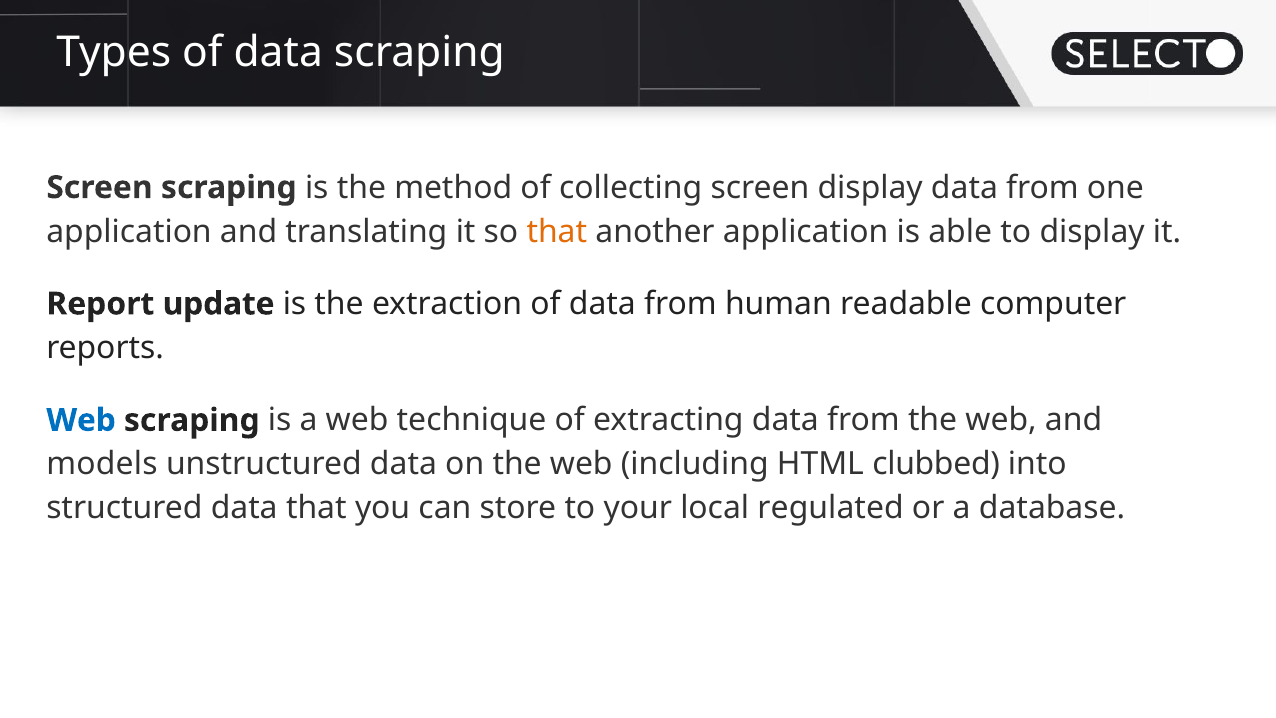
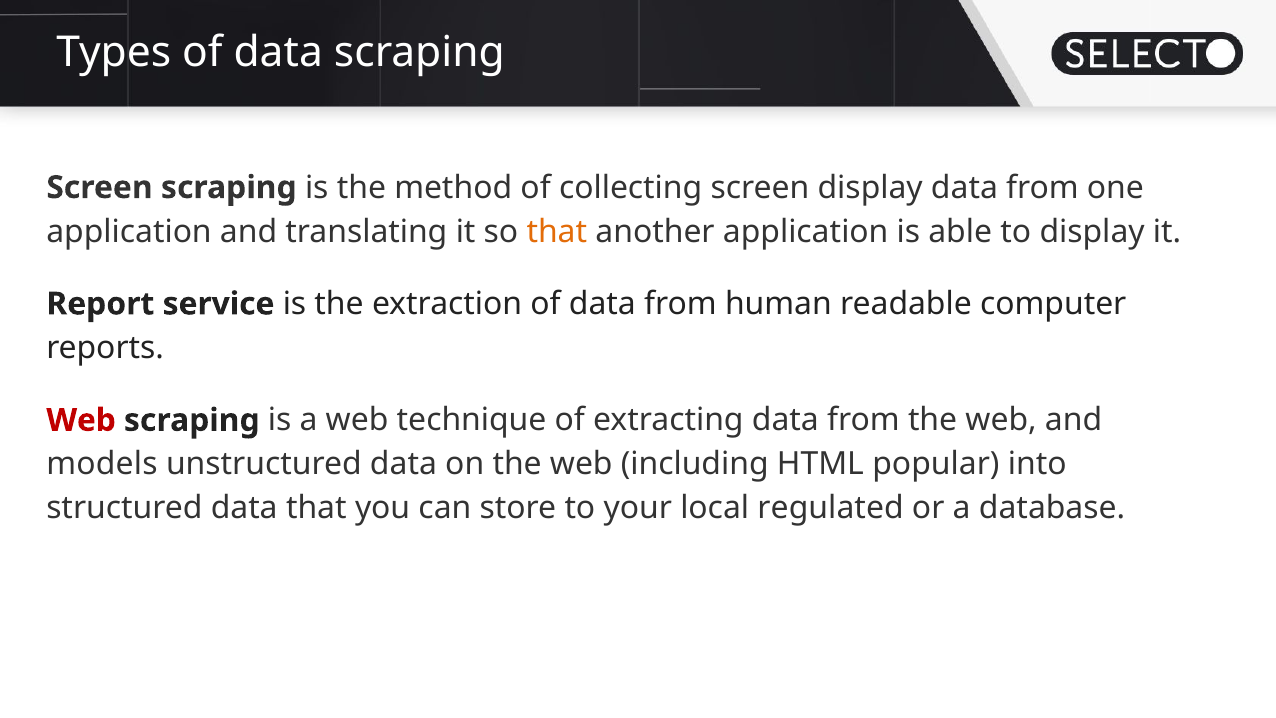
update: update -> service
Web at (81, 420) colour: blue -> red
clubbed: clubbed -> popular
